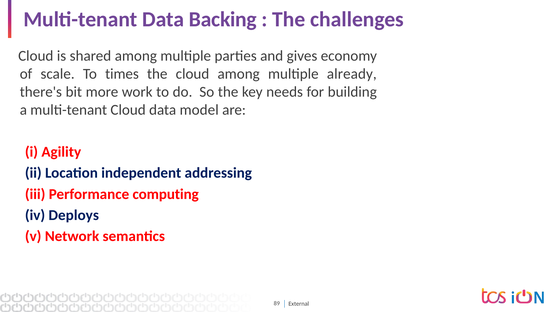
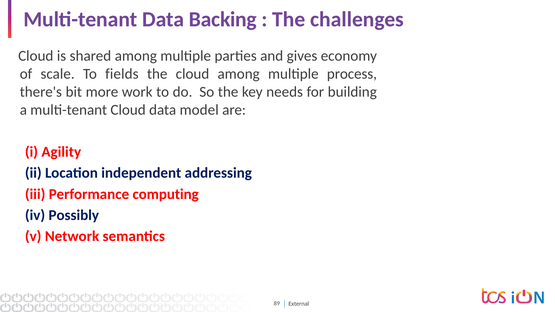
times: times -> fields
already: already -> process
Deploys: Deploys -> Possibly
